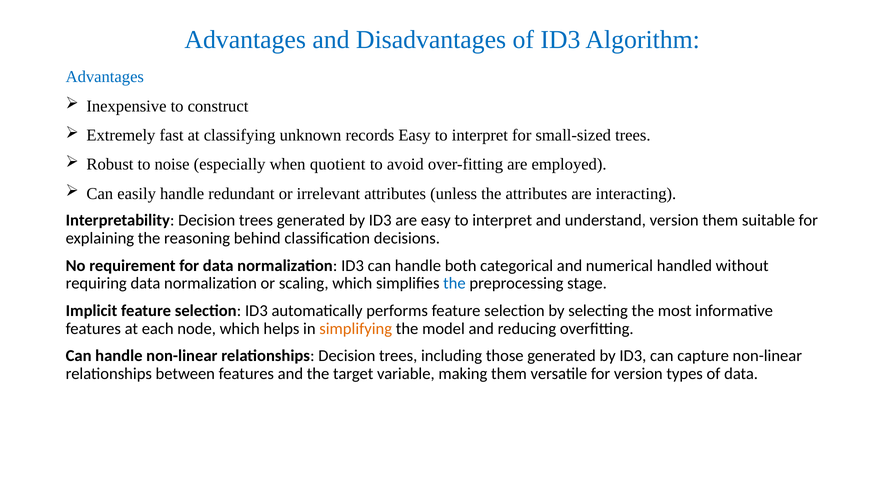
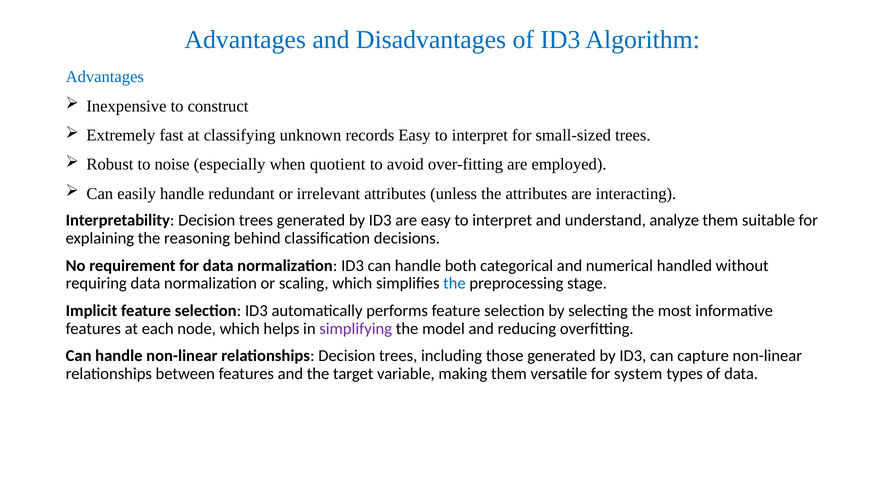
understand version: version -> analyze
simplifying colour: orange -> purple
for version: version -> system
